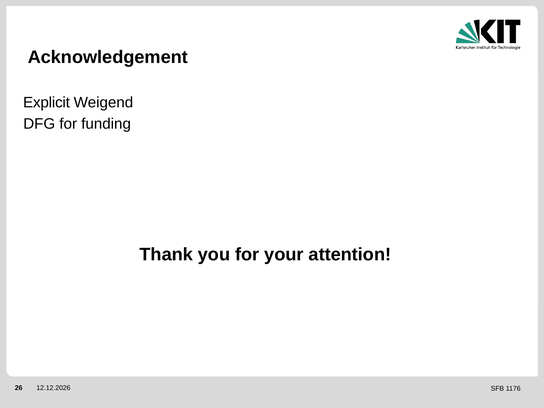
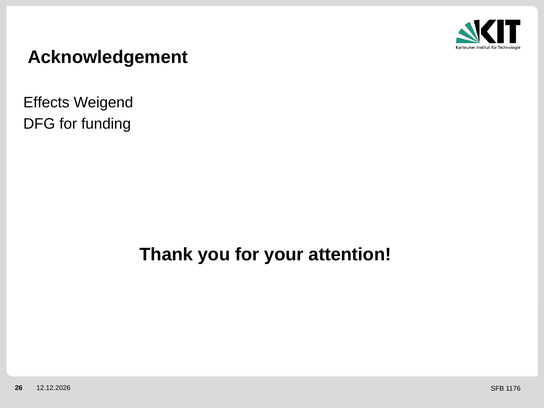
Explicit: Explicit -> Effects
